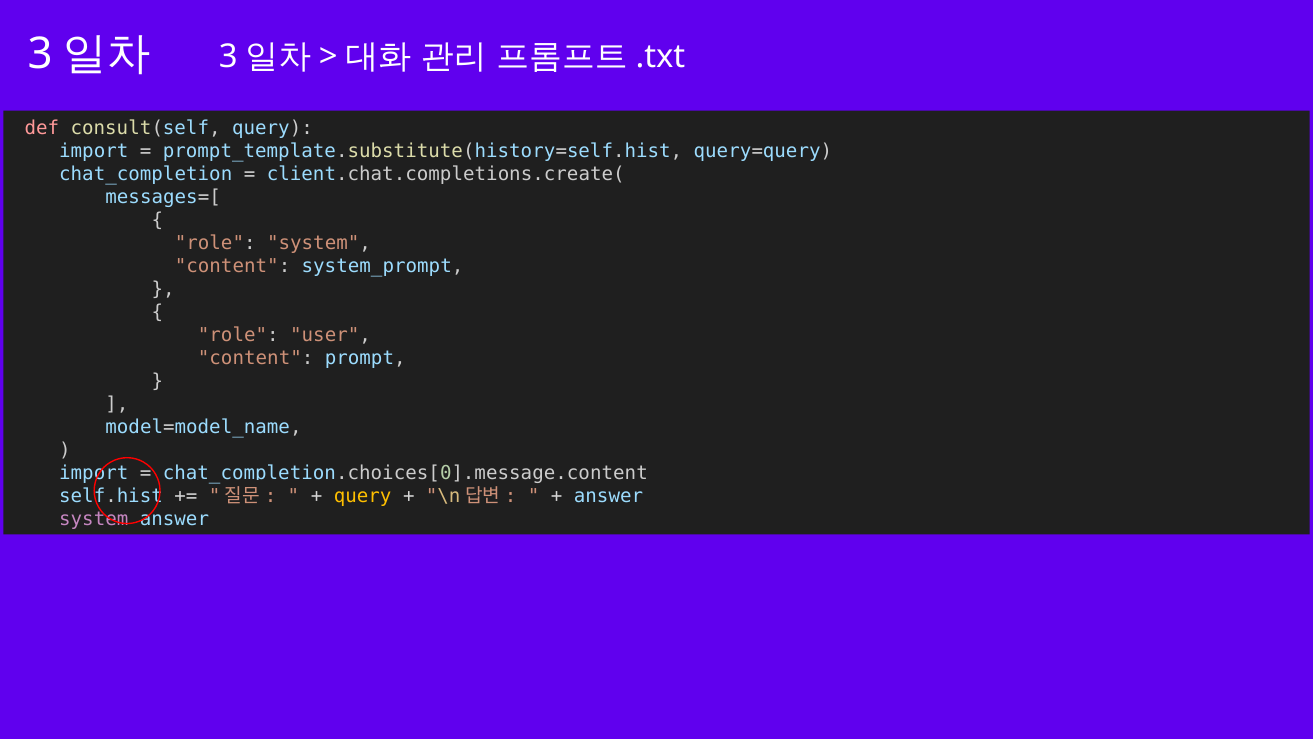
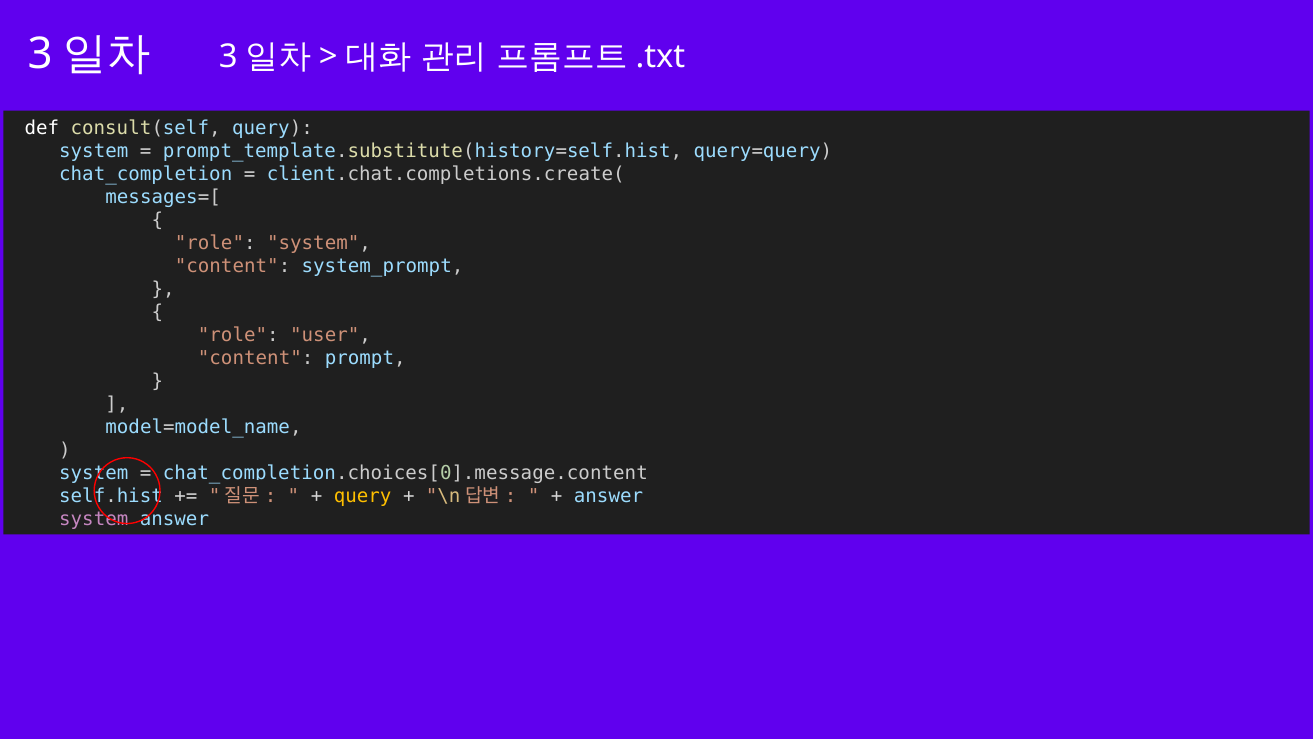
def colour: pink -> white
import at (94, 151): import -> system
import at (94, 473): import -> system
